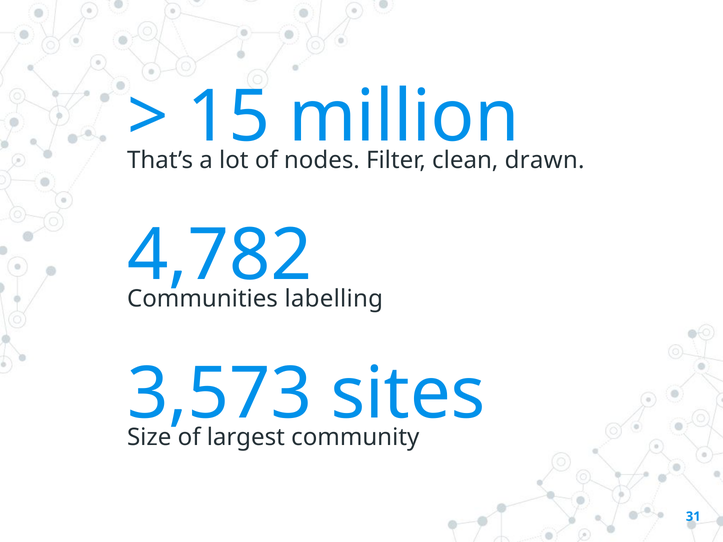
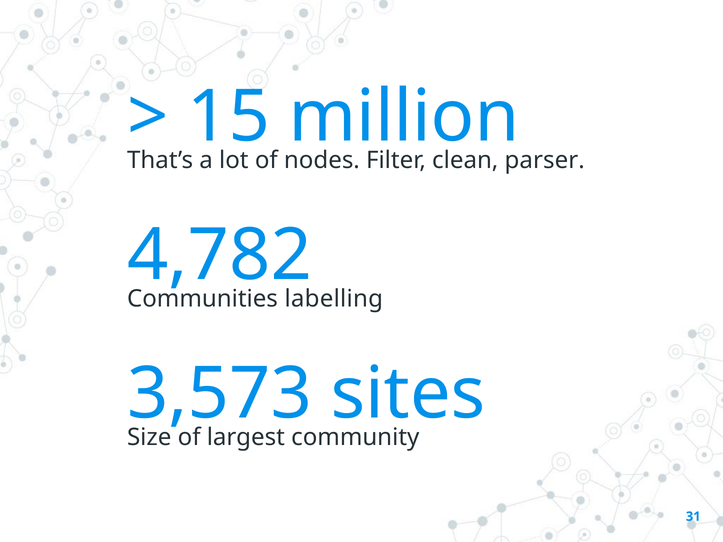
drawn: drawn -> parser
